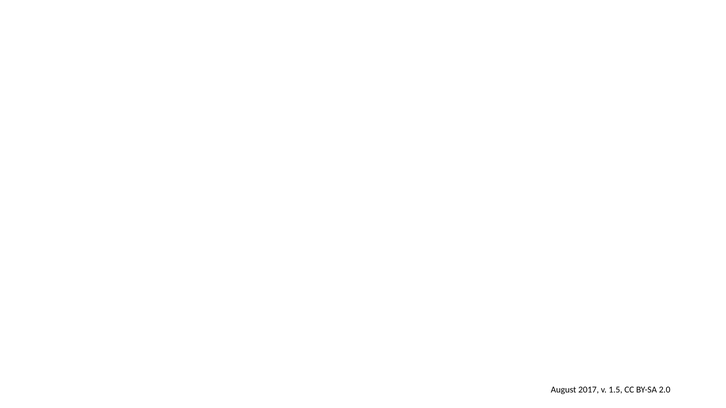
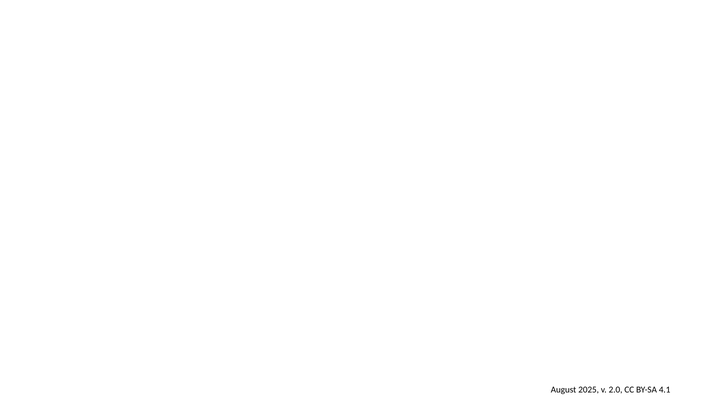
2017: 2017 -> 2025
1.5: 1.5 -> 2.0
2.0: 2.0 -> 4.1
